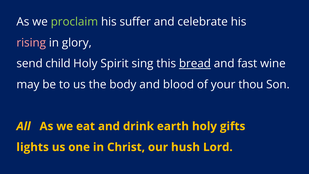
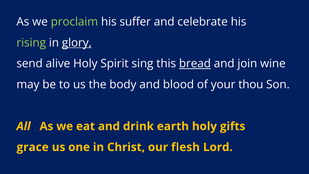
rising colour: pink -> light green
glory underline: none -> present
child: child -> alive
fast: fast -> join
lights: lights -> grace
hush: hush -> flesh
